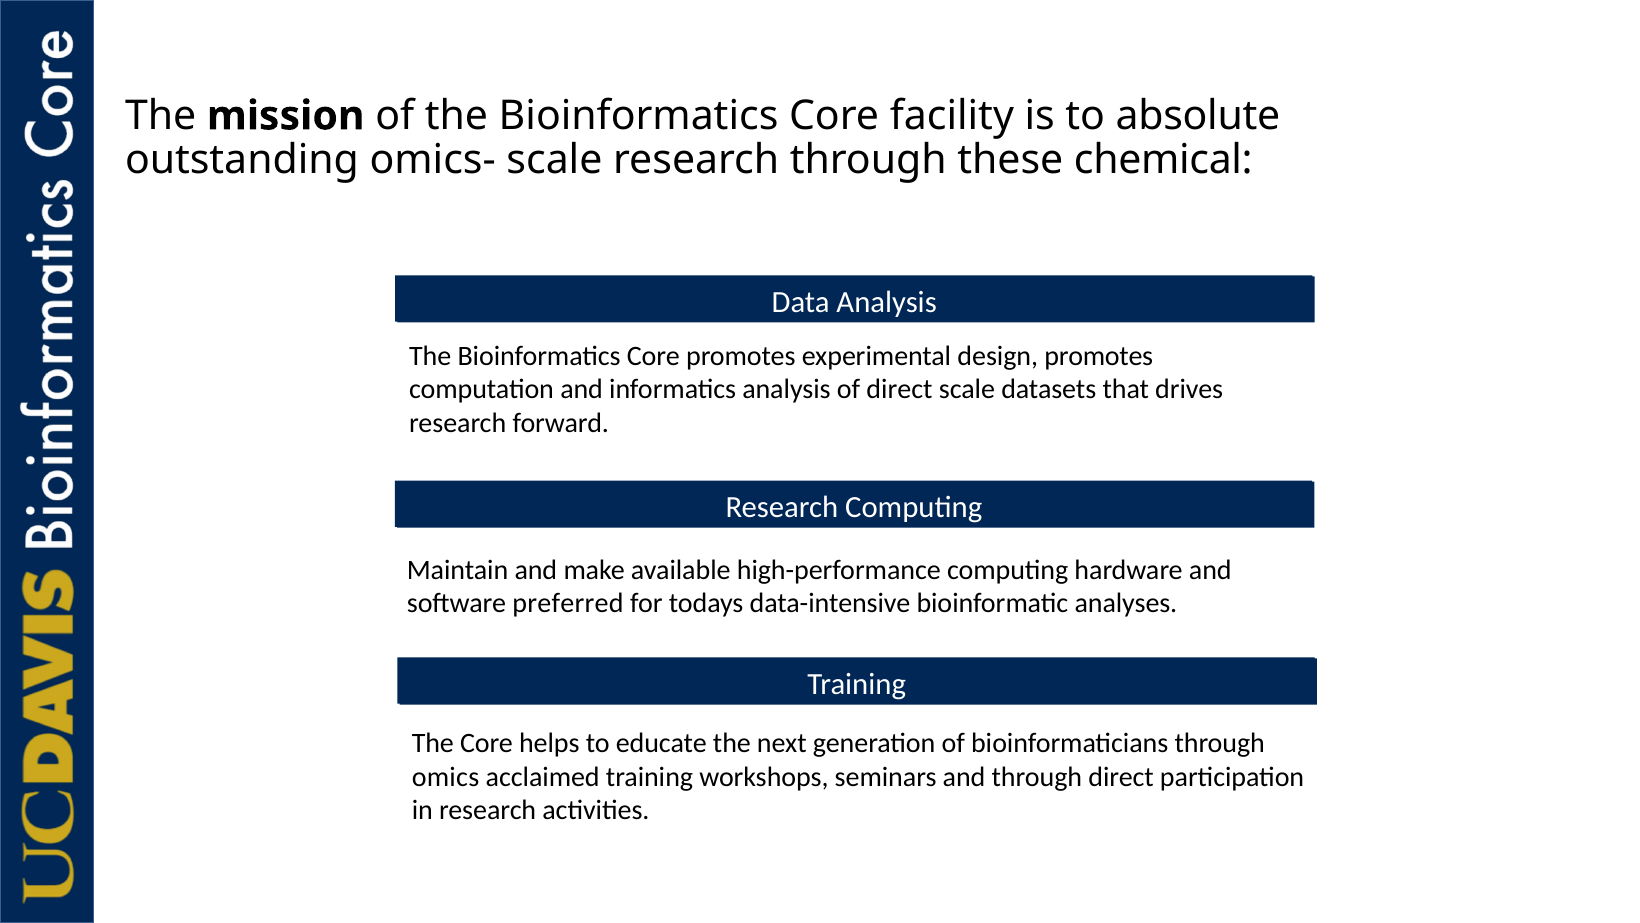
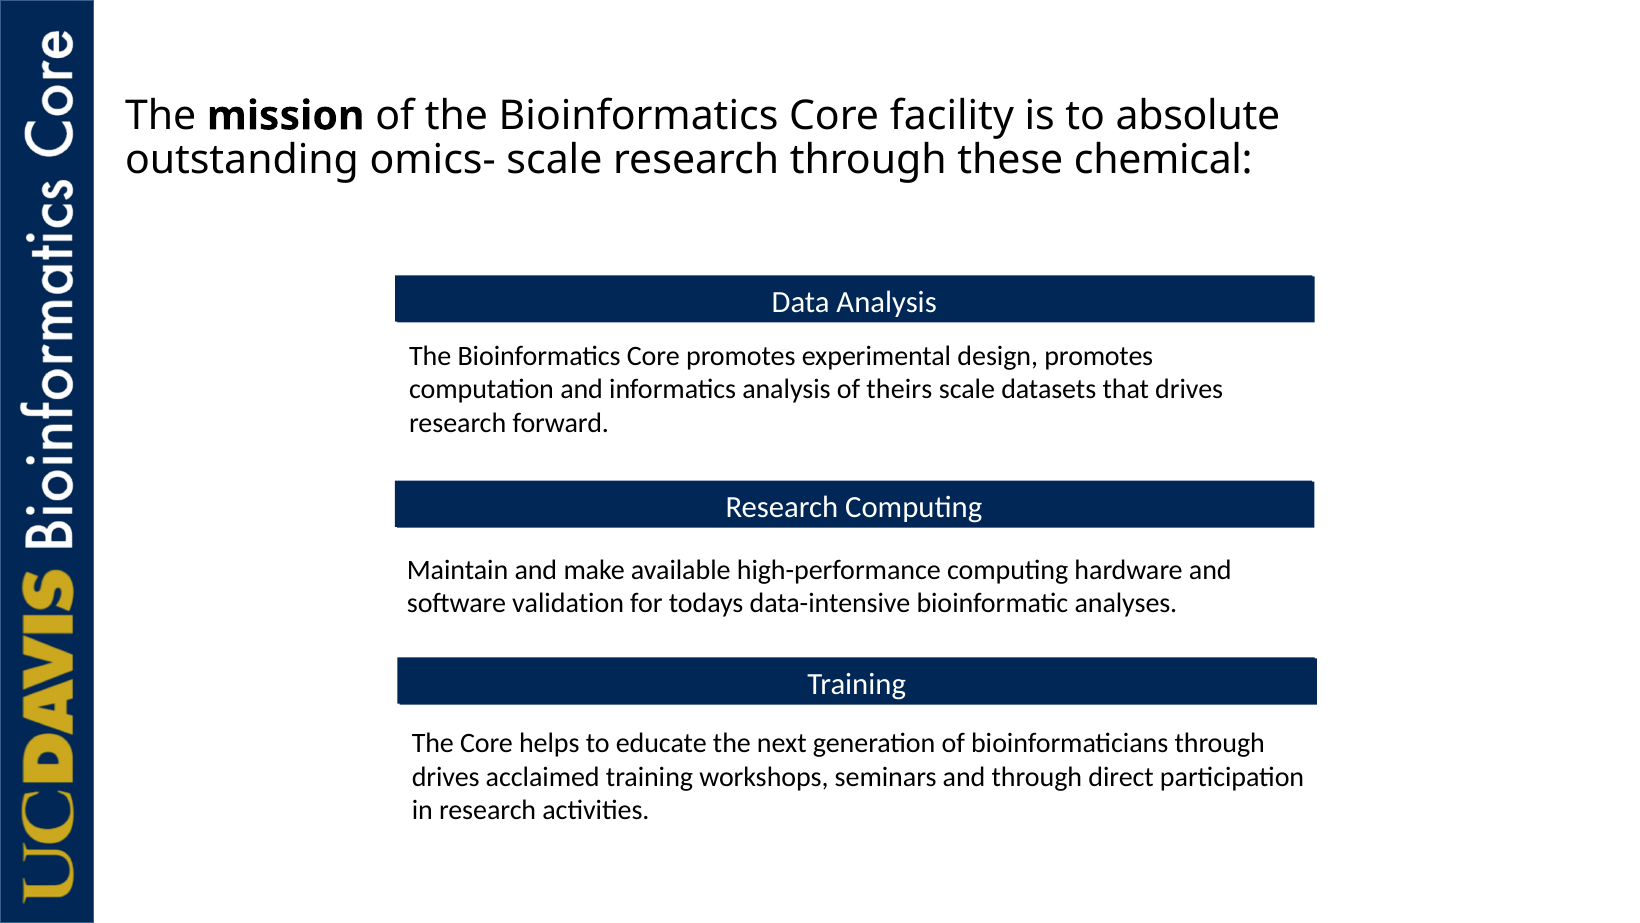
of direct: direct -> theirs
preferred: preferred -> validation
omics at (446, 776): omics -> drives
